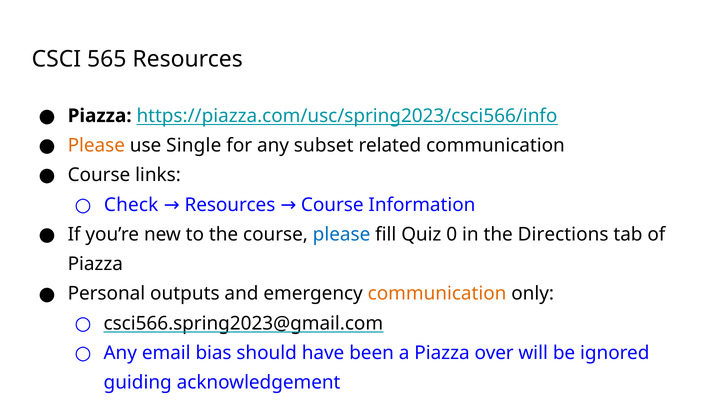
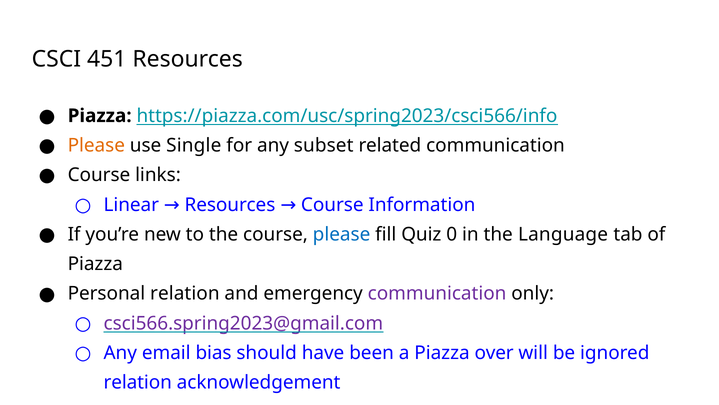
565: 565 -> 451
Check: Check -> Linear
Directions: Directions -> Language
Personal outputs: outputs -> relation
communication at (437, 293) colour: orange -> purple
csci566.spring2023@gmail.com colour: black -> purple
guiding at (138, 382): guiding -> relation
